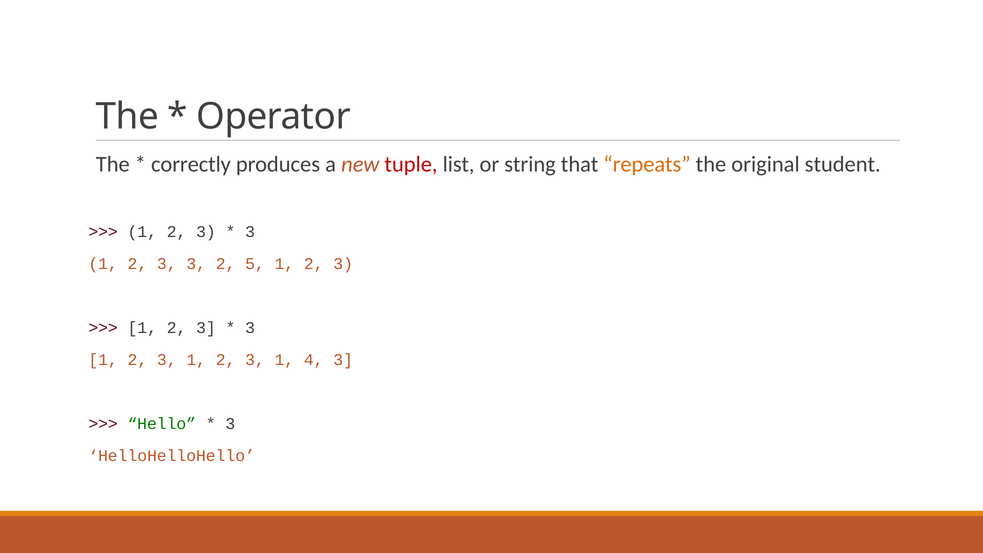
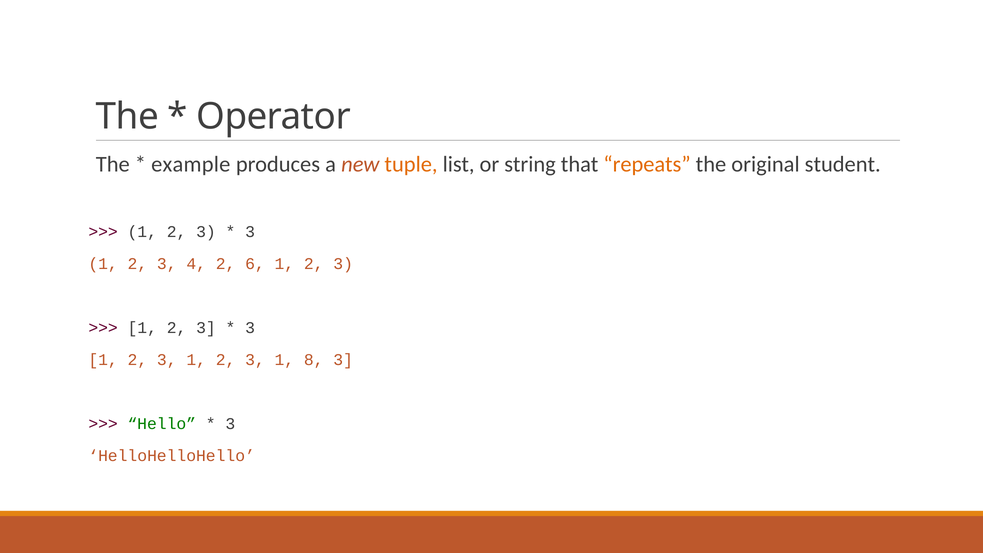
correctly: correctly -> example
tuple colour: red -> orange
3 3: 3 -> 4
5: 5 -> 6
4: 4 -> 8
